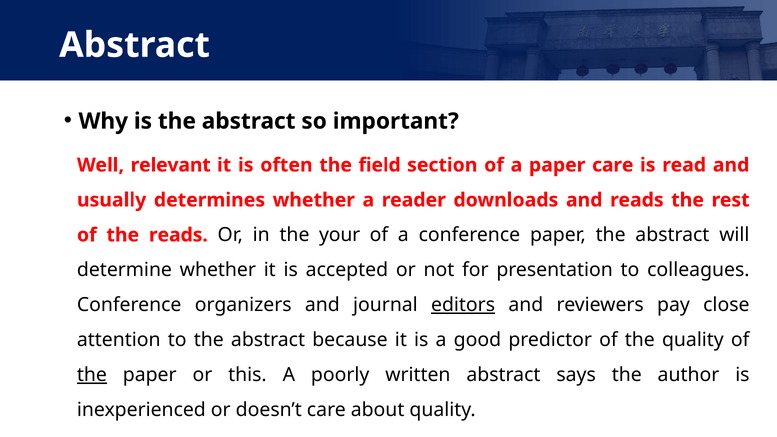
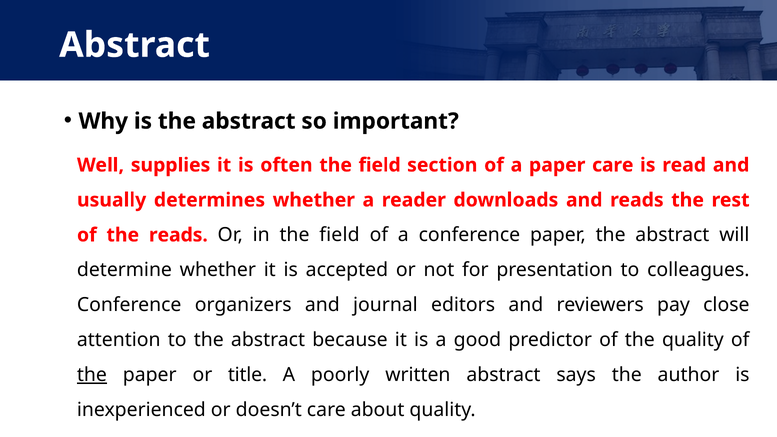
relevant: relevant -> supplies
in the your: your -> field
editors underline: present -> none
this: this -> title
